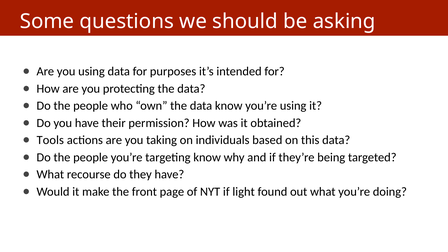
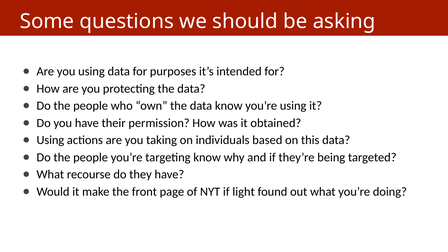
Tools at (50, 140): Tools -> Using
